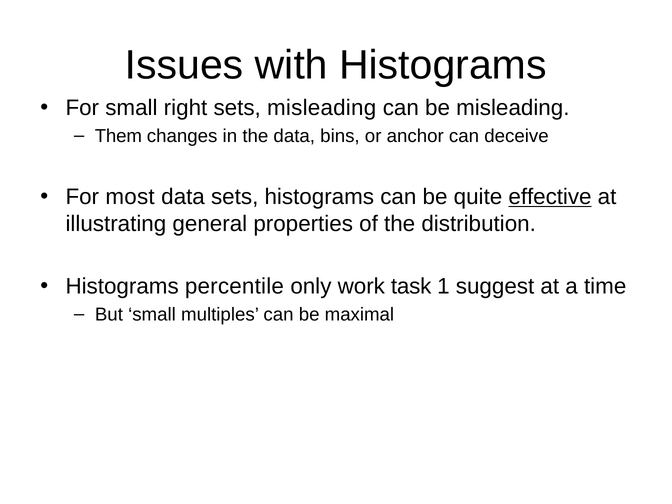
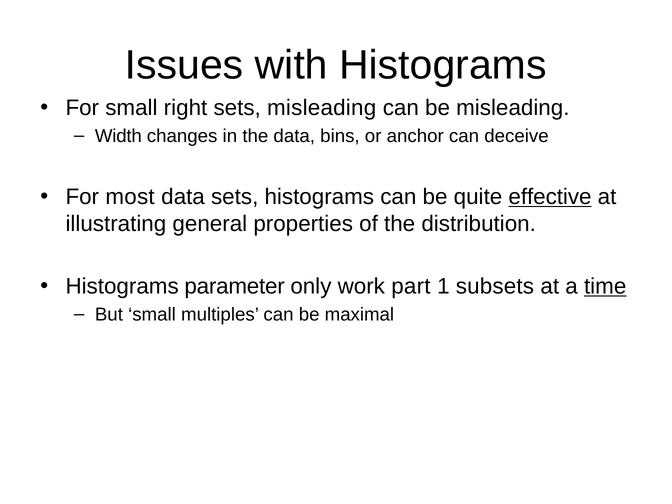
Them: Them -> Width
percentile: percentile -> parameter
task: task -> part
suggest: suggest -> subsets
time underline: none -> present
